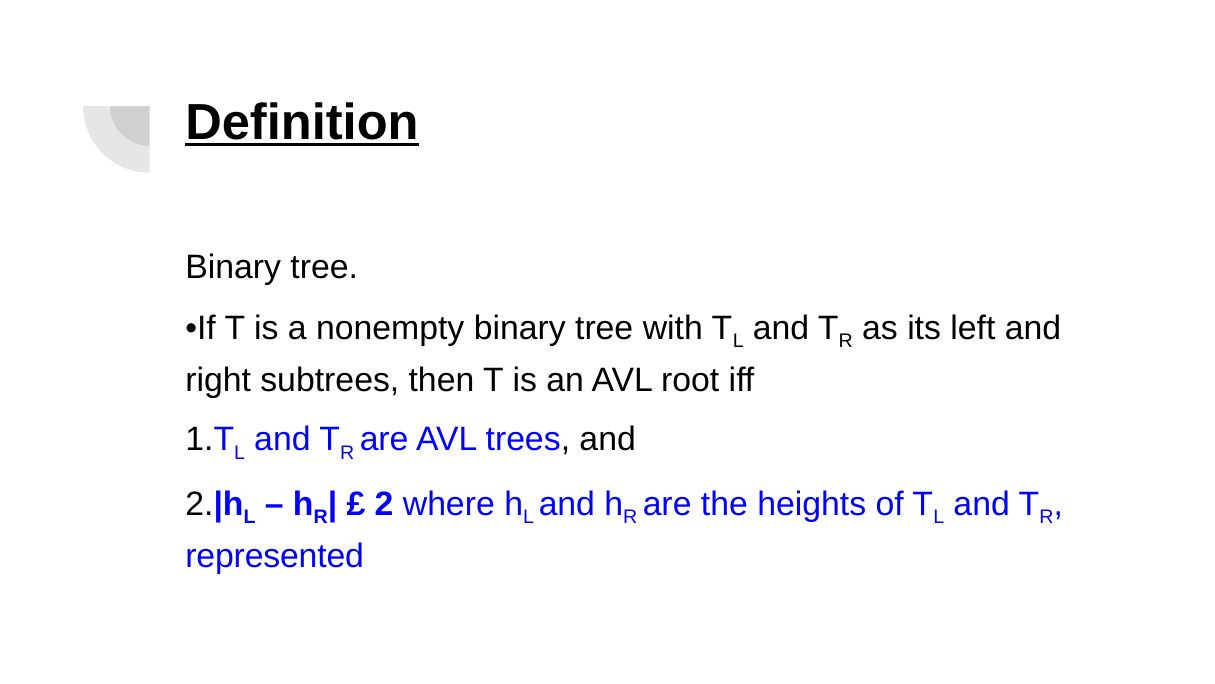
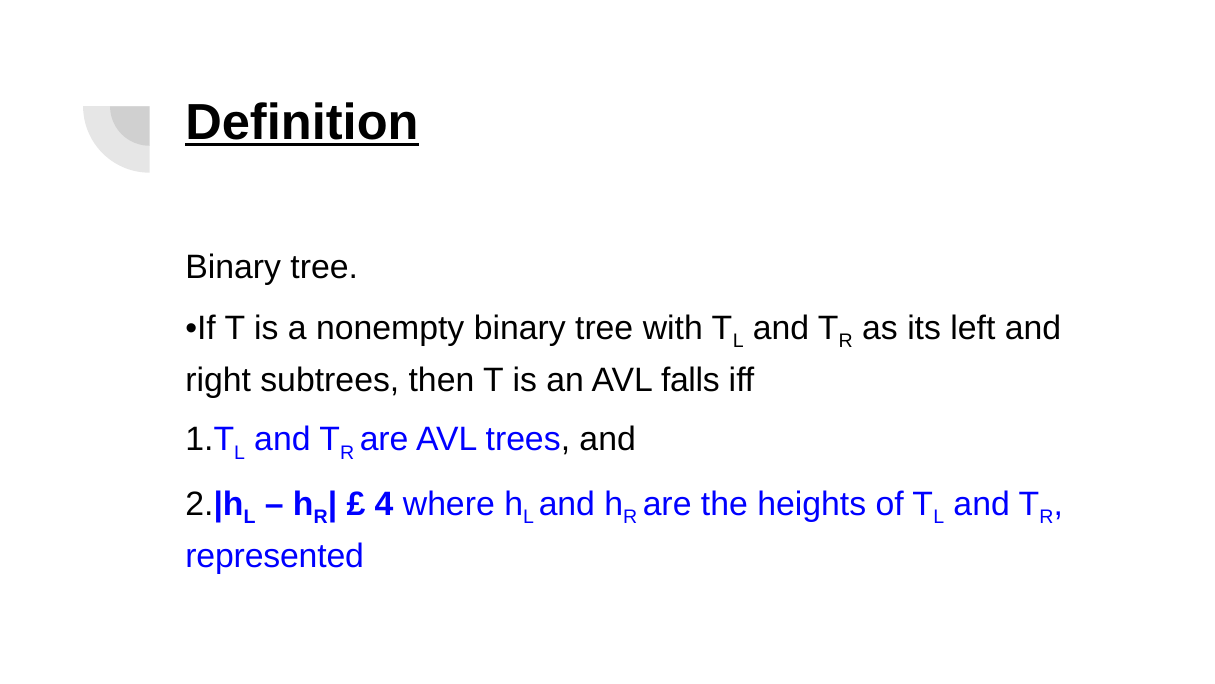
root: root -> falls
2: 2 -> 4
